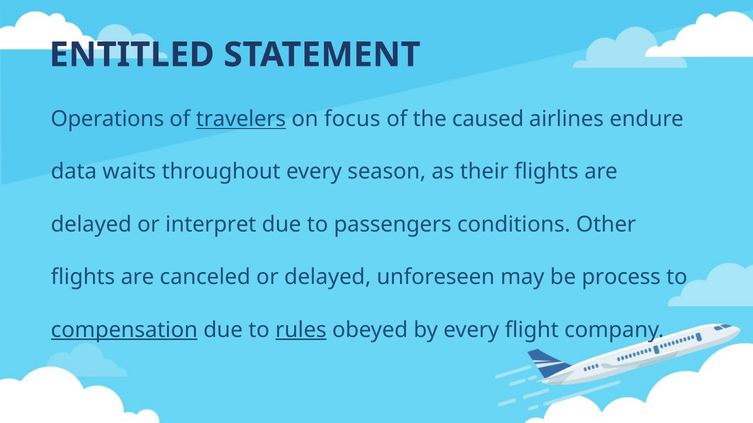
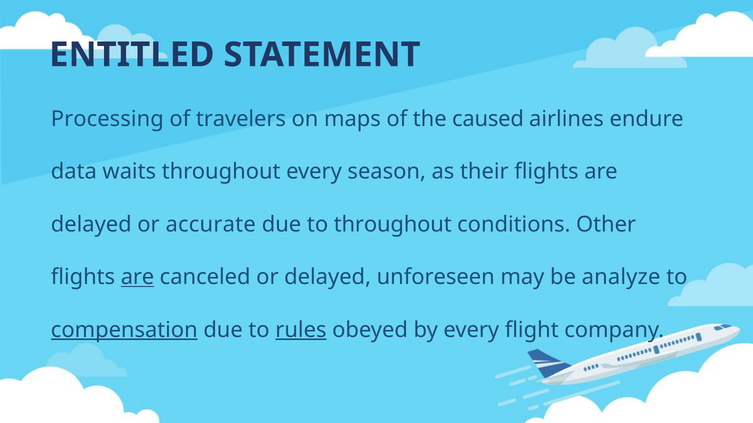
Operations: Operations -> Processing
travelers underline: present -> none
focus: focus -> maps
interpret: interpret -> accurate
to passengers: passengers -> throughout
are at (137, 277) underline: none -> present
process: process -> analyze
